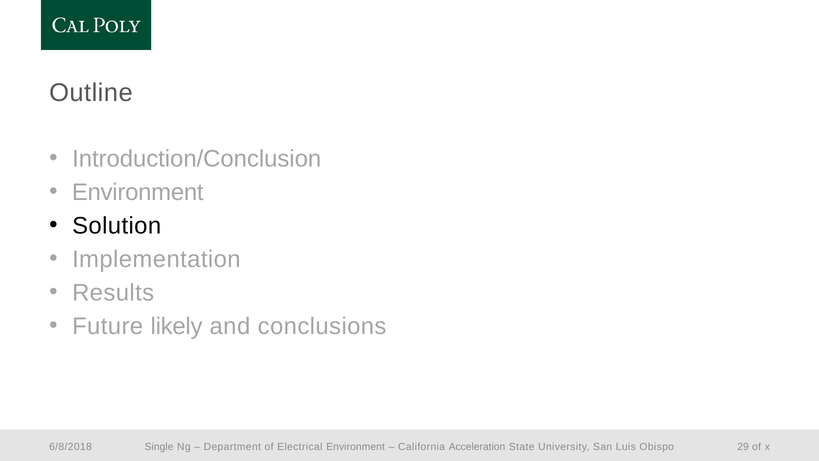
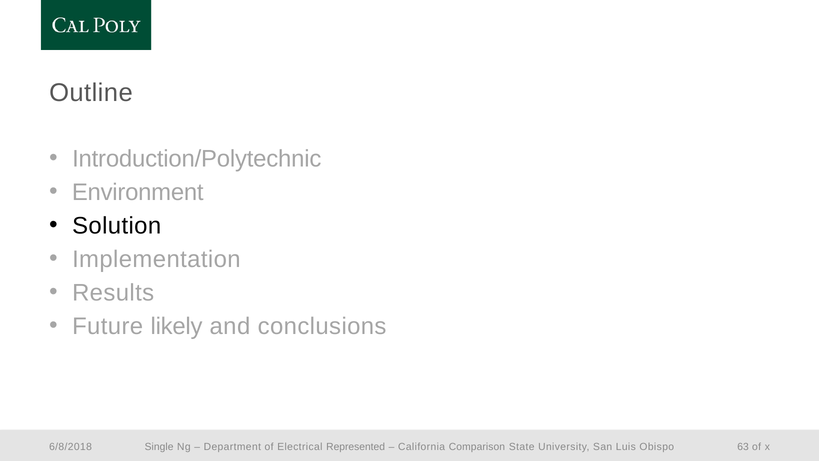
Introduction/Conclusion: Introduction/Conclusion -> Introduction/Polytechnic
Electrical Environment: Environment -> Represented
Acceleration: Acceleration -> Comparison
29: 29 -> 63
